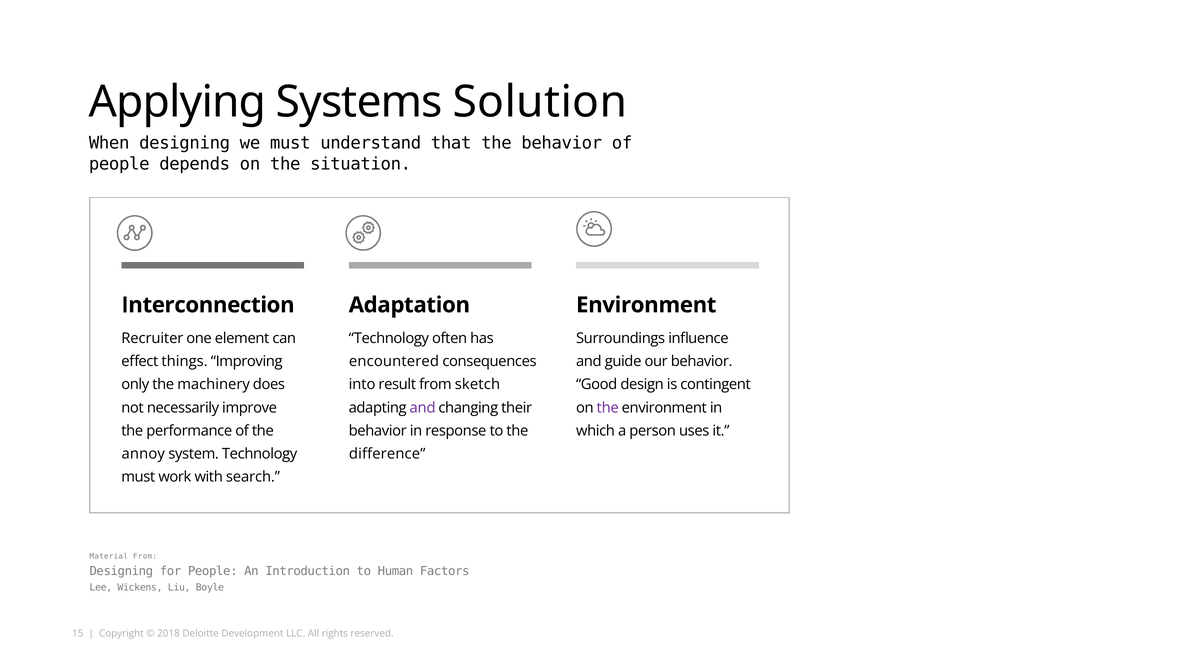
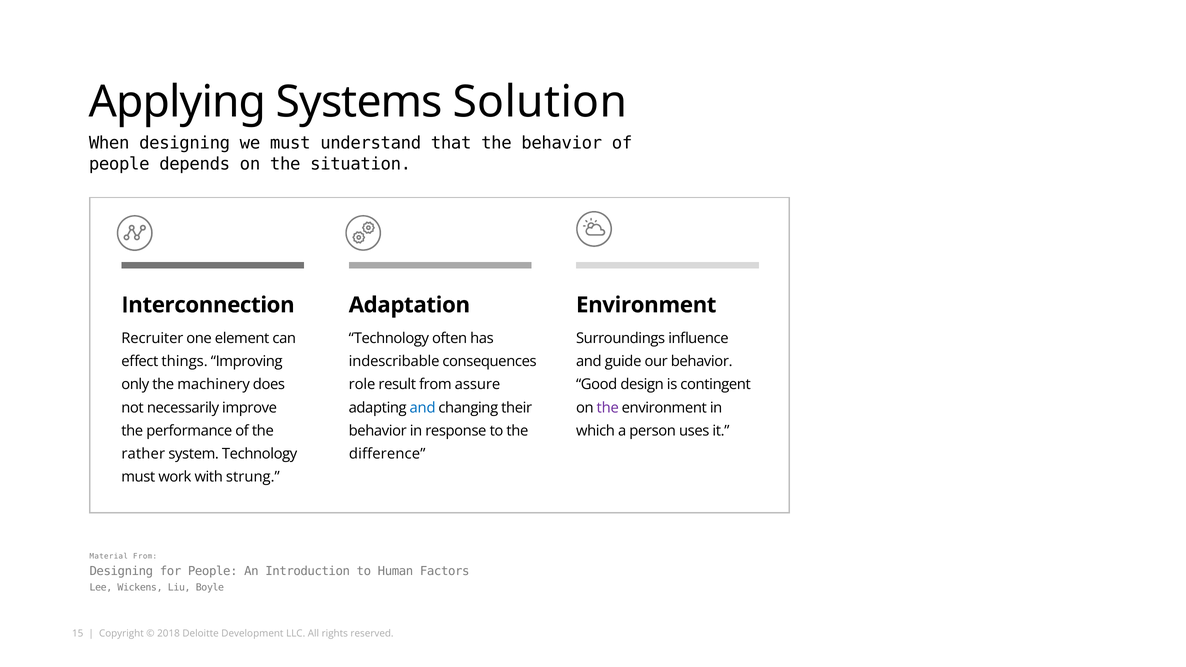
encountered: encountered -> indescribable
into: into -> role
sketch: sketch -> assure
and at (423, 408) colour: purple -> blue
annoy: annoy -> rather
search: search -> strung
